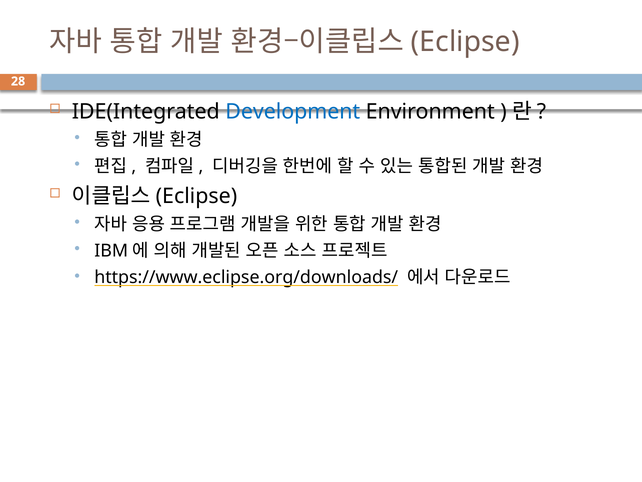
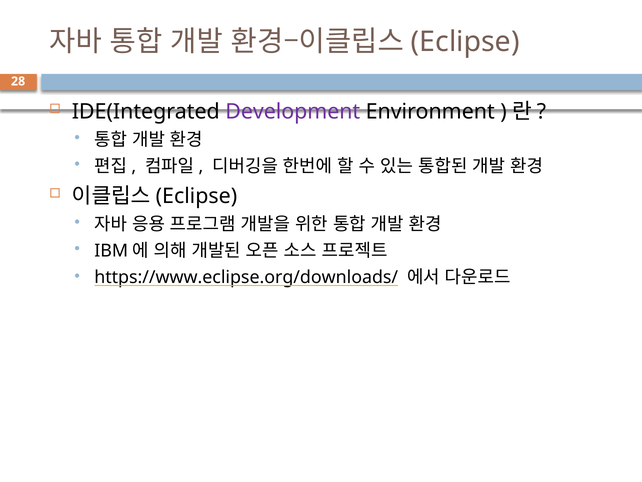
Development colour: blue -> purple
